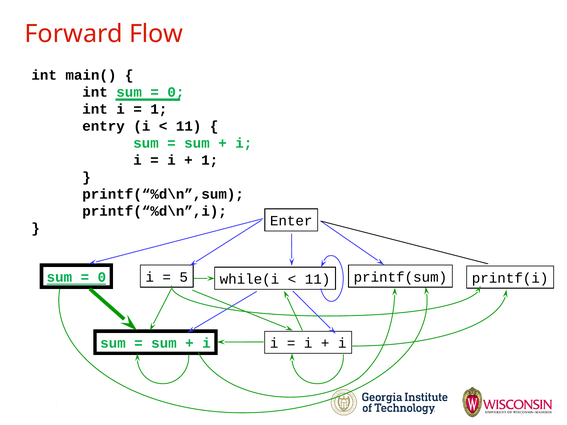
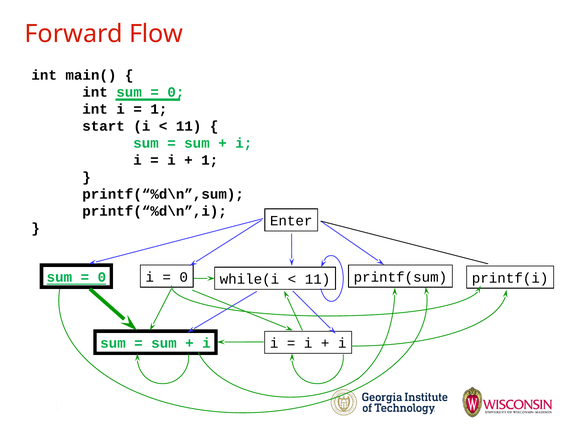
entry: entry -> start
5 at (184, 277): 5 -> 0
